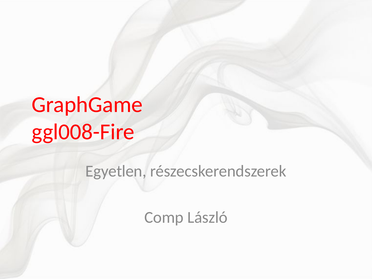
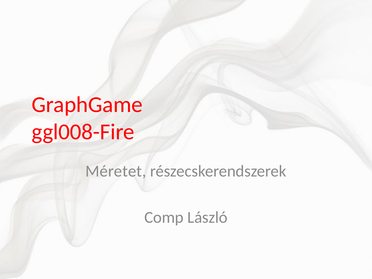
Egyetlen: Egyetlen -> Méretet
